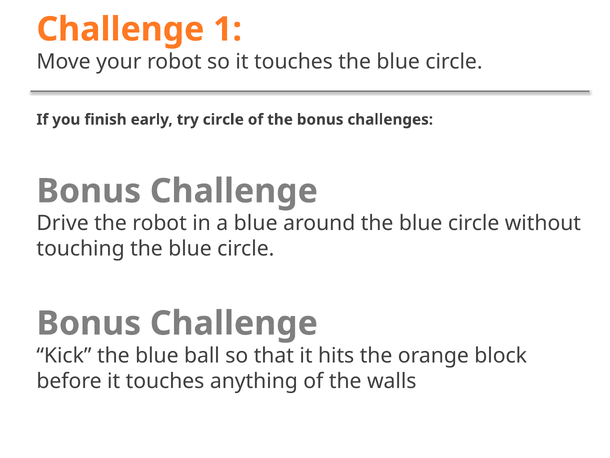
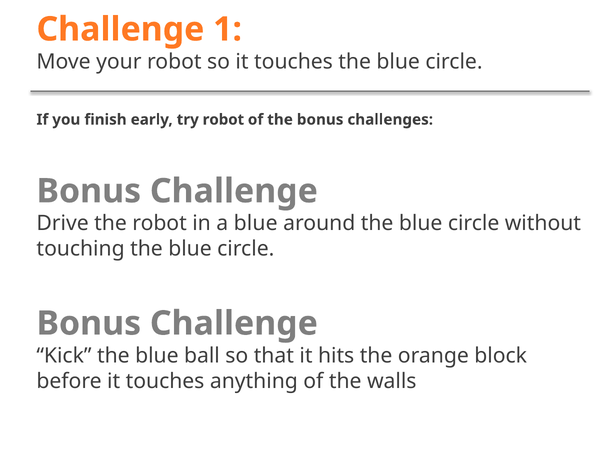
try circle: circle -> robot
